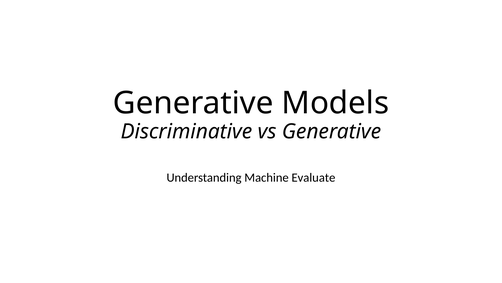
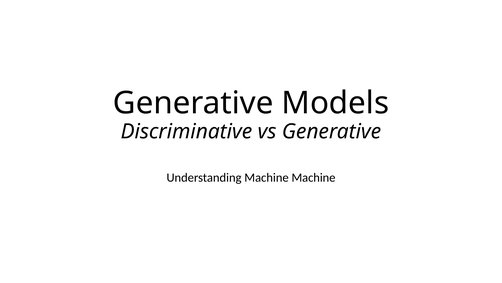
Machine Evaluate: Evaluate -> Machine
